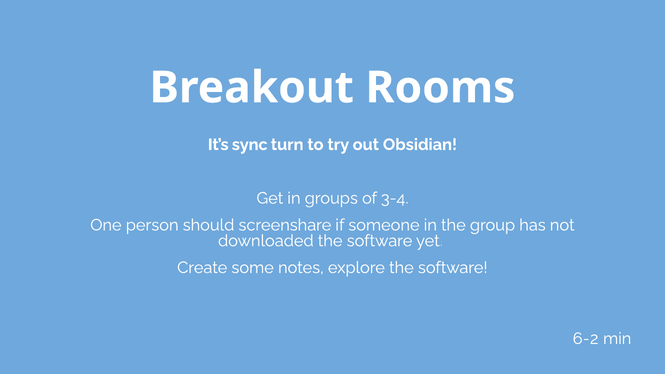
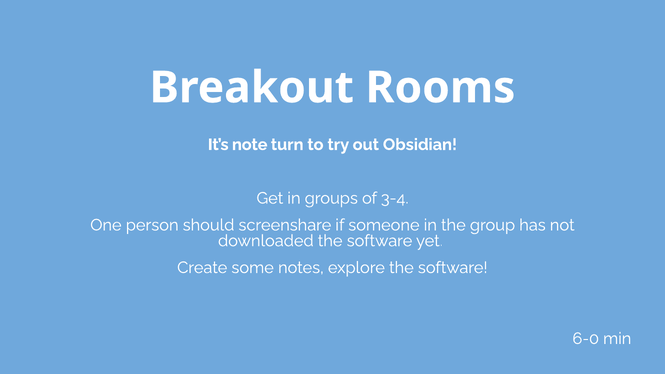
sync: sync -> note
6-2: 6-2 -> 6-0
